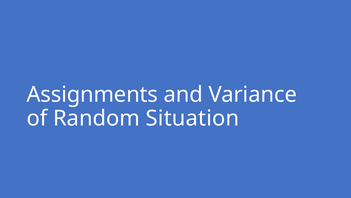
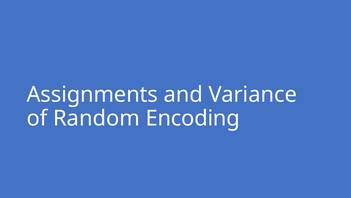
Situation: Situation -> Encoding
